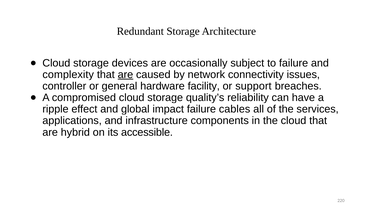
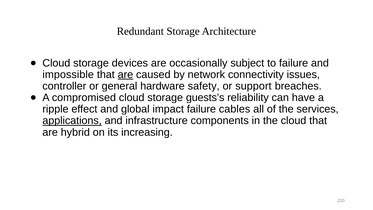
complexity: complexity -> impossible
facility: facility -> safety
quality’s: quality’s -> guests’s
applications underline: none -> present
accessible: accessible -> increasing
